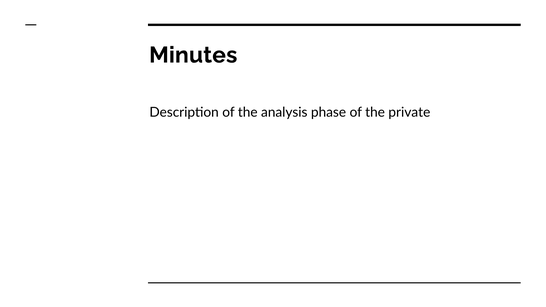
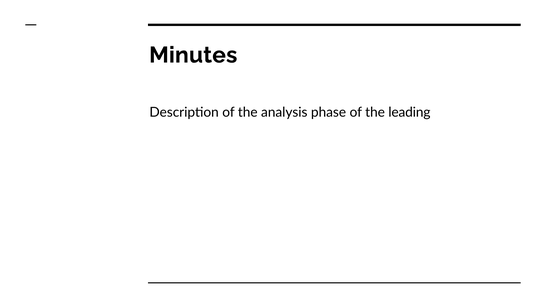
private: private -> leading
